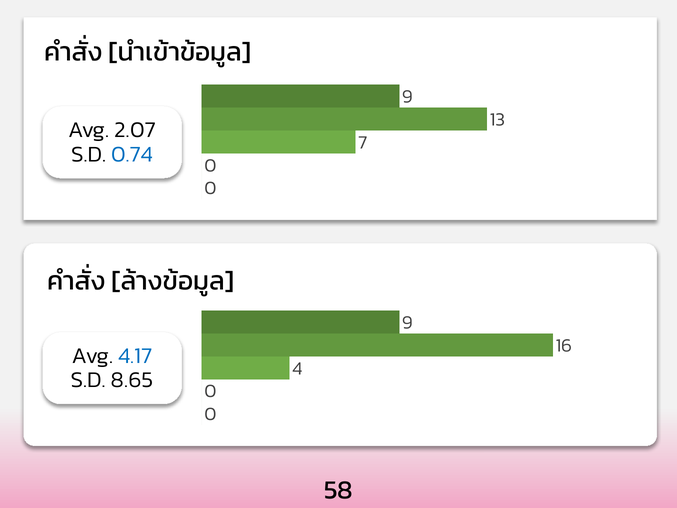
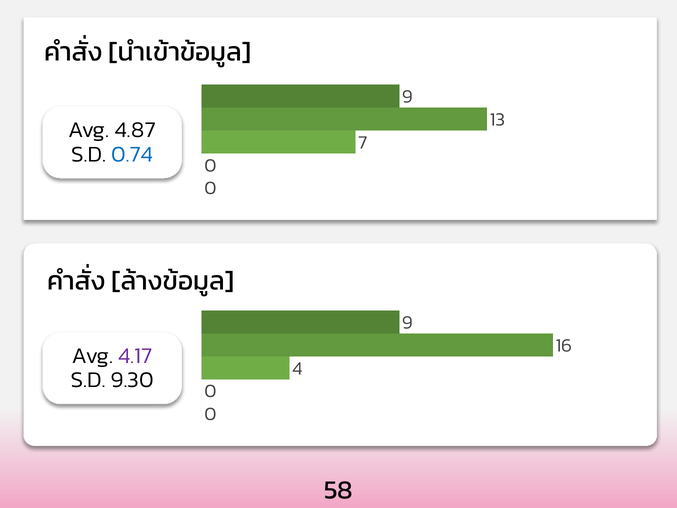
2.07: 2.07 -> 4.87
4.17 colour: blue -> purple
8.65: 8.65 -> 9.30
